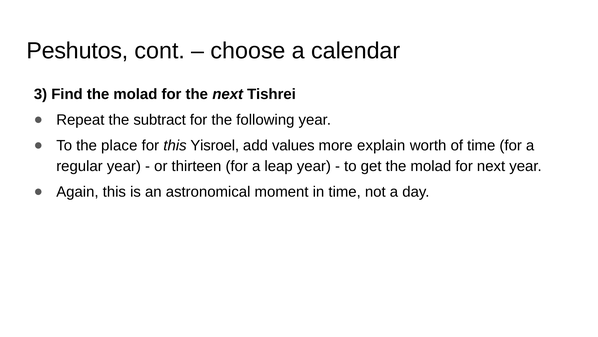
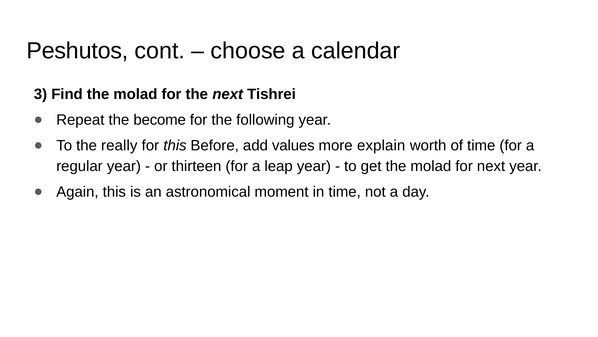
subtract: subtract -> become
place: place -> really
Yisroel: Yisroel -> Before
